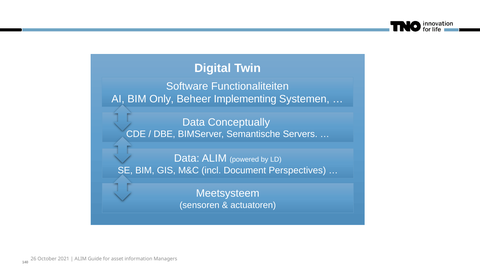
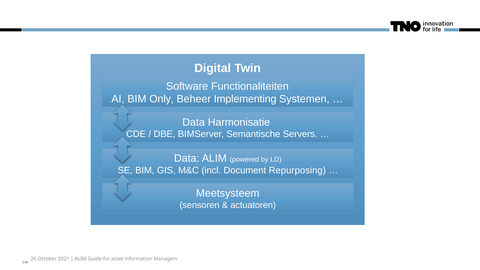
Conceptually: Conceptually -> Harmonisatie
Perspectives: Perspectives -> Repurposing
